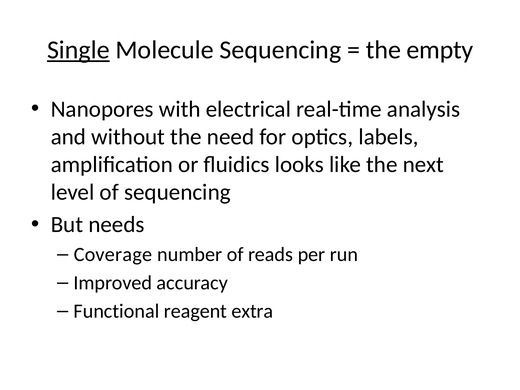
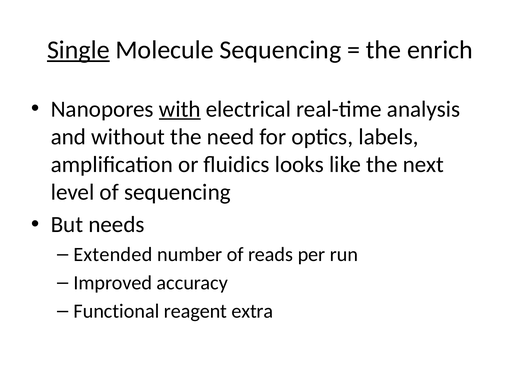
empty: empty -> enrich
with underline: none -> present
Coverage: Coverage -> Extended
